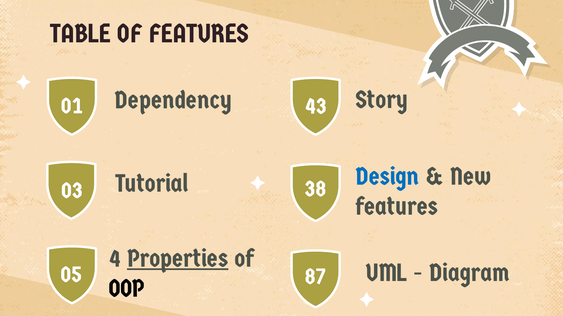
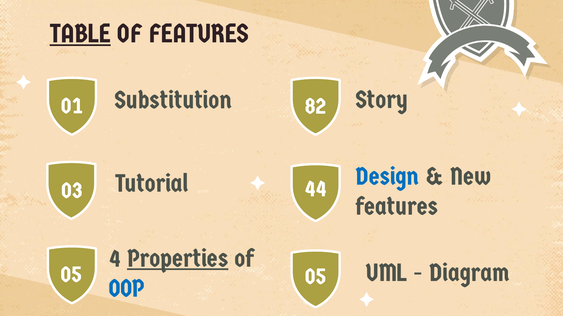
TABLE underline: none -> present
Dependency: Dependency -> Substitution
43: 43 -> 82
38: 38 -> 44
05 87: 87 -> 05
OOP colour: black -> blue
